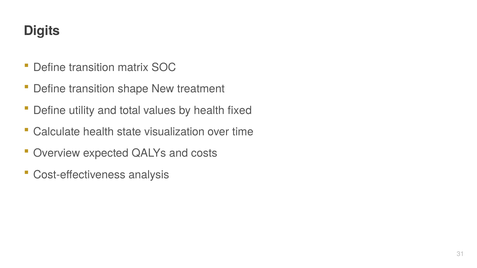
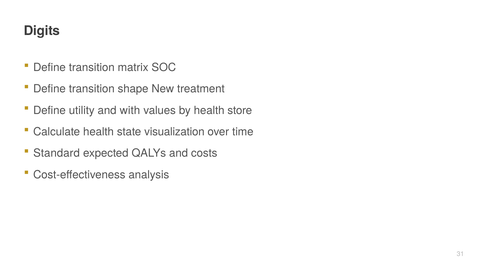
total: total -> with
fixed: fixed -> store
Overview: Overview -> Standard
